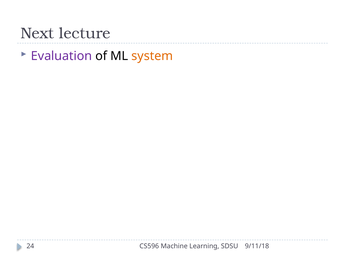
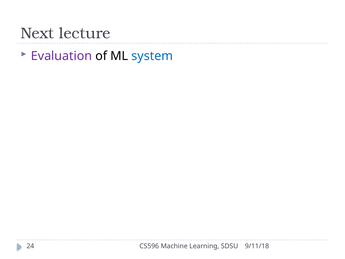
system colour: orange -> blue
